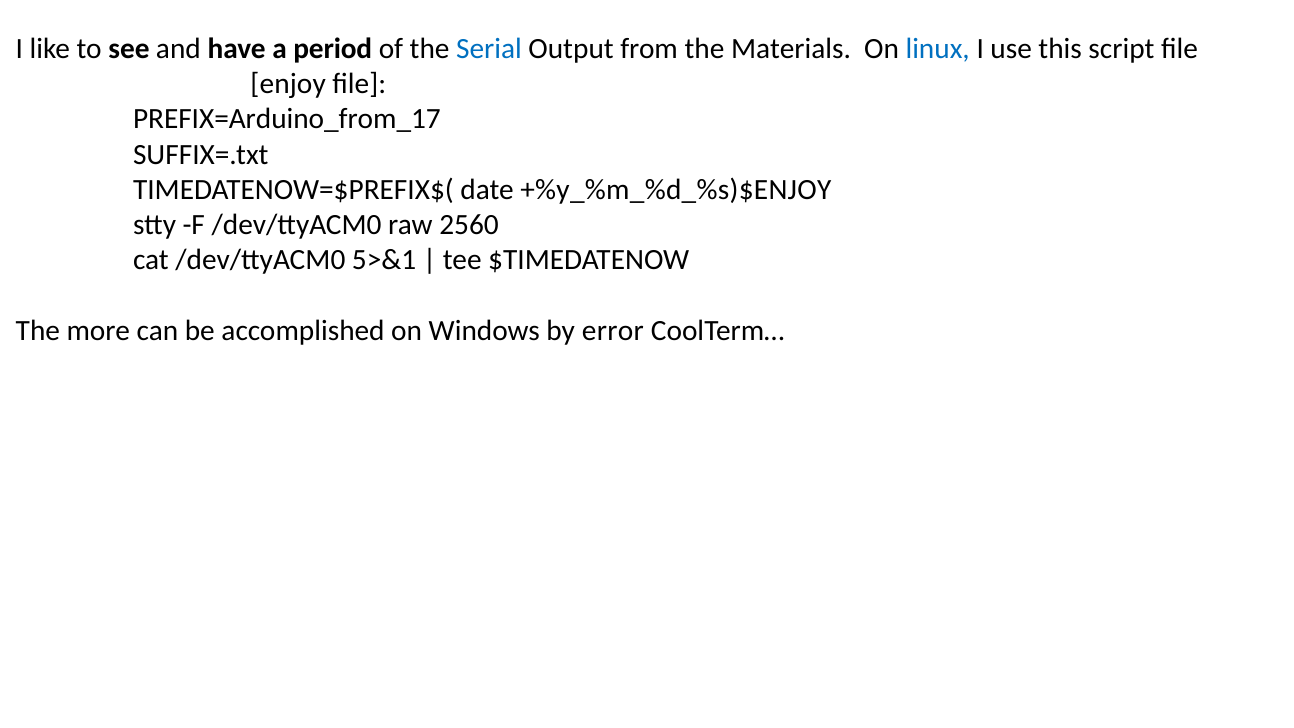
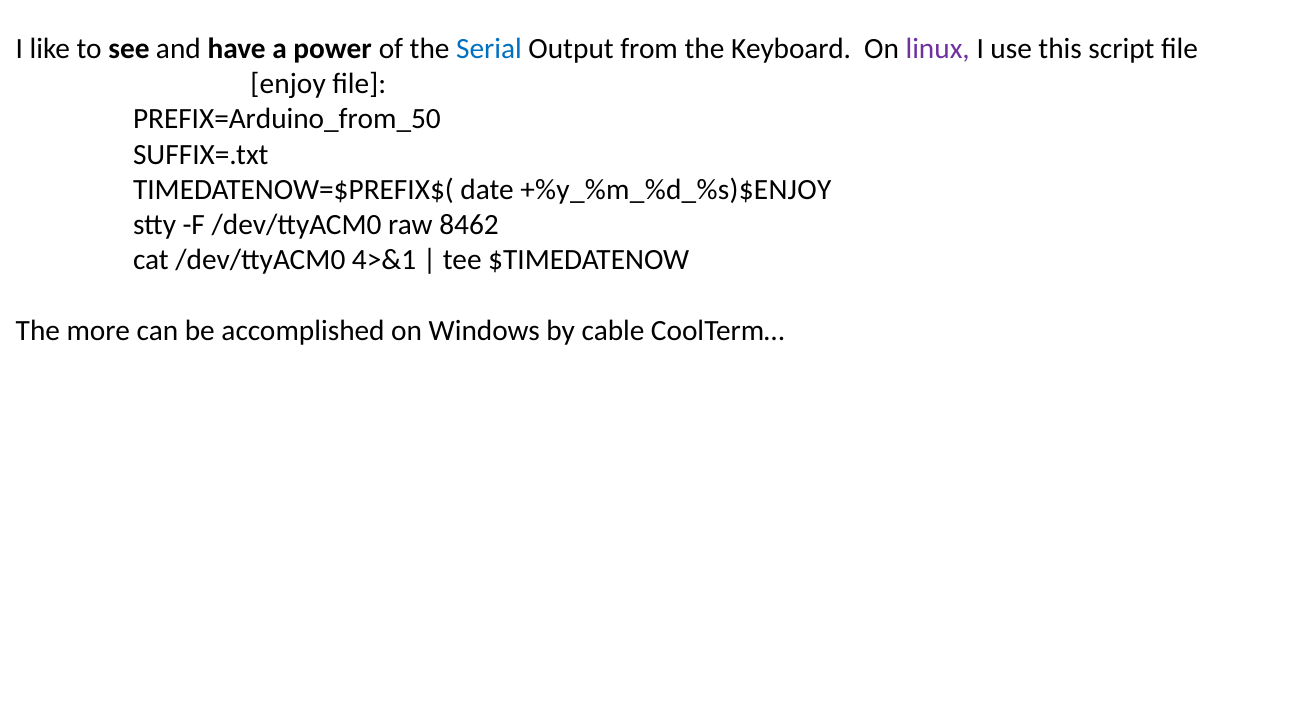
period: period -> power
Materials: Materials -> Keyboard
linux colour: blue -> purple
PREFIX=Arduino_from_17: PREFIX=Arduino_from_17 -> PREFIX=Arduino_from_50
2560: 2560 -> 8462
5>&1: 5>&1 -> 4>&1
error: error -> cable
